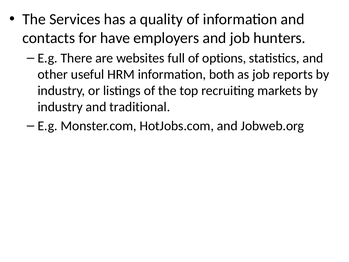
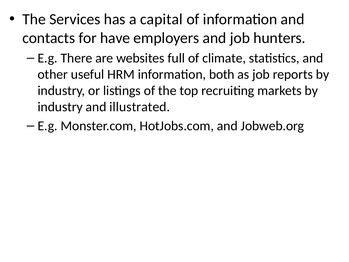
quality: quality -> capital
options: options -> climate
traditional: traditional -> illustrated
